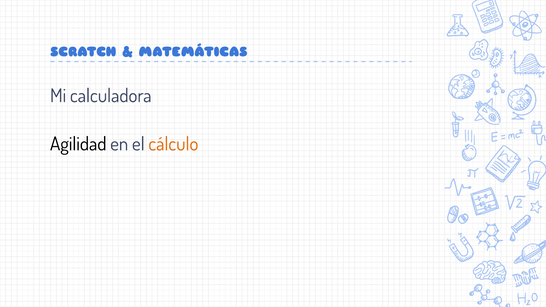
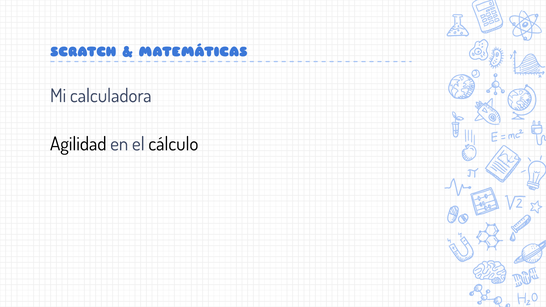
cálculo colour: orange -> black
